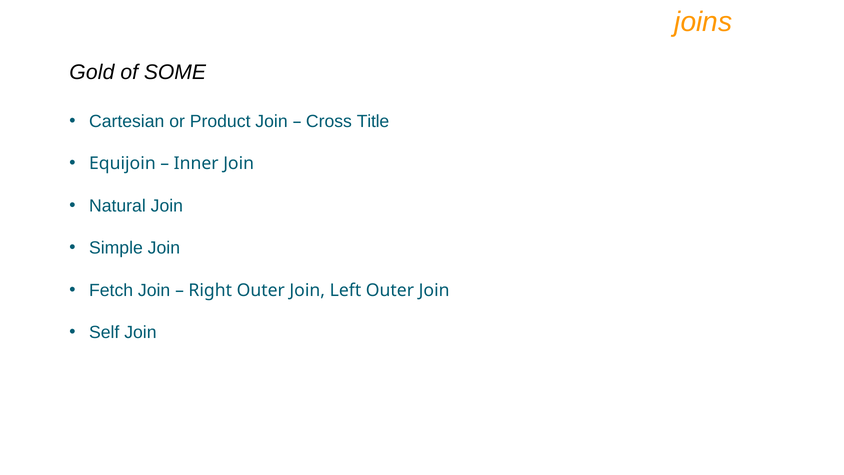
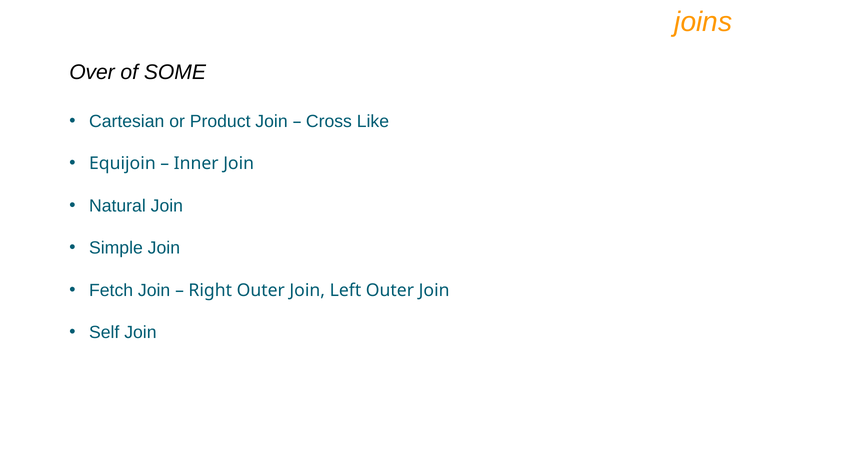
Gold: Gold -> Over
Title: Title -> Like
